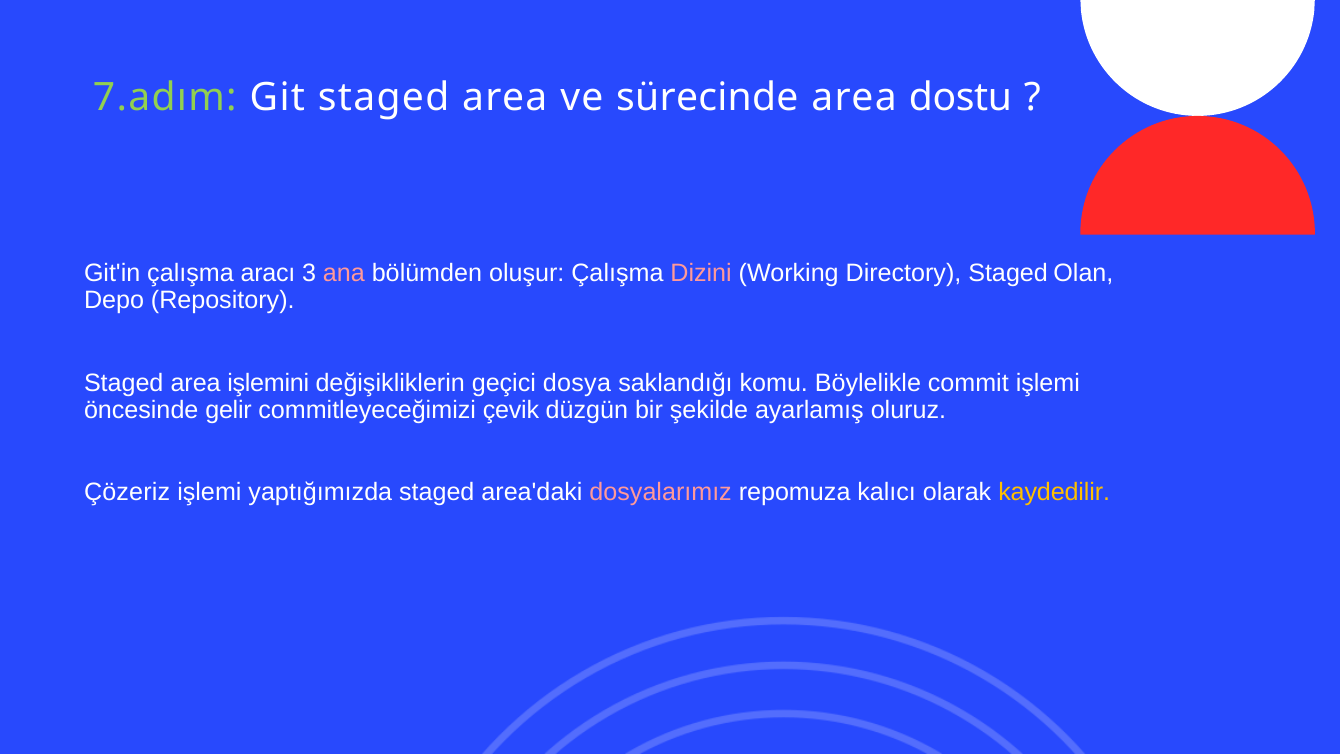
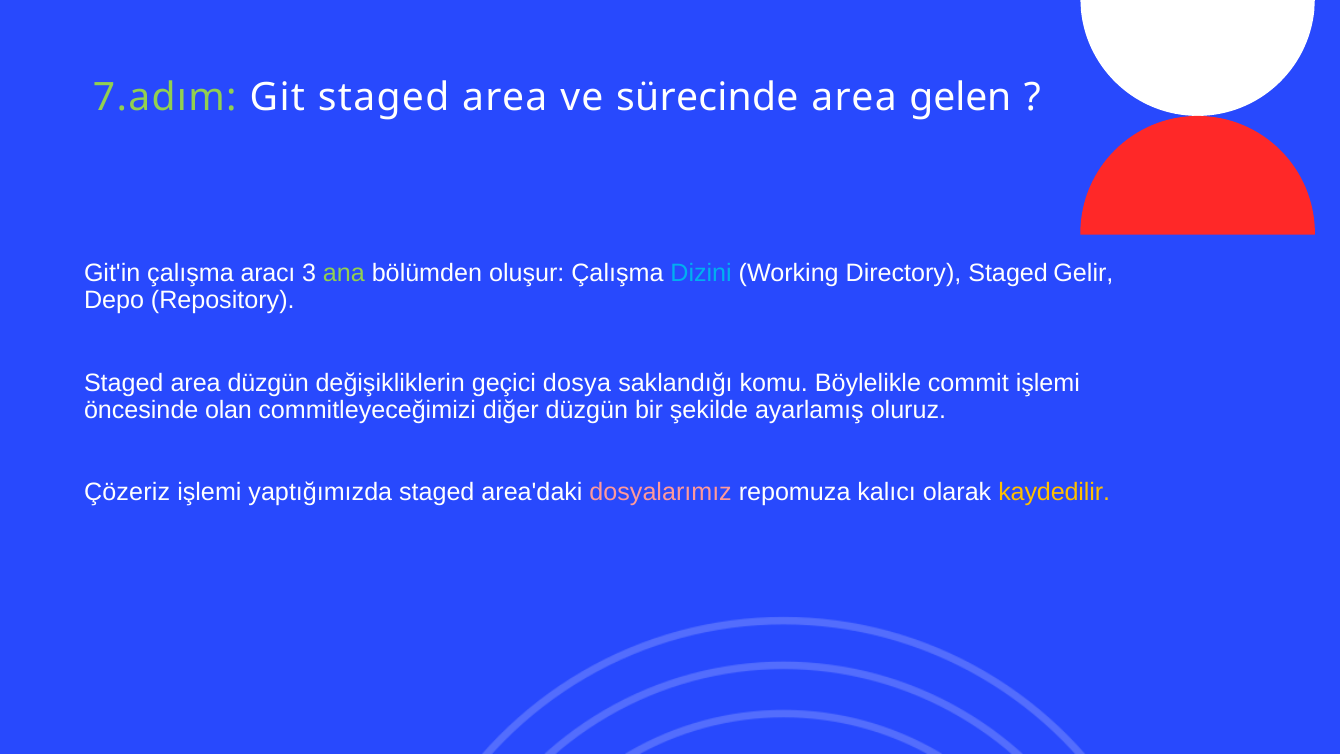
dostu: dostu -> gelen
ana colour: pink -> light green
Dizini colour: pink -> light blue
Olan: Olan -> Gelir
area işlemini: işlemini -> düzgün
gelir: gelir -> olan
çevik: çevik -> diğer
